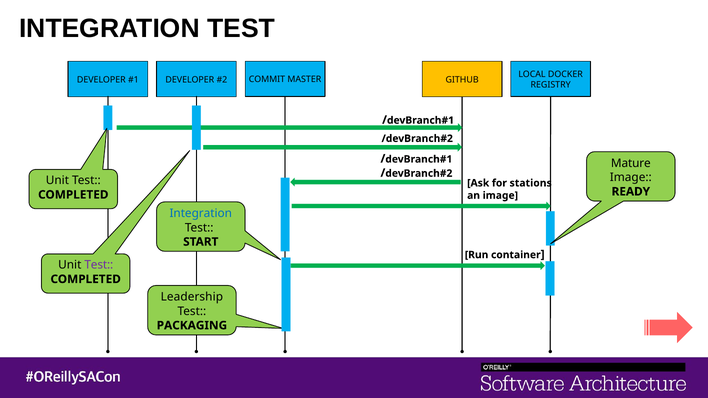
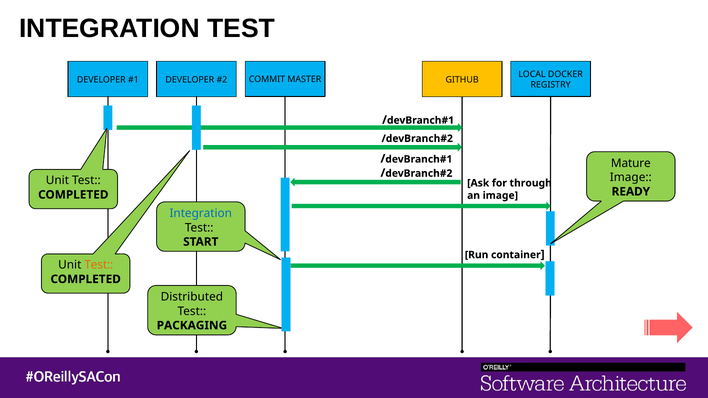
stations: stations -> through
Test at (99, 265) colour: purple -> orange
Leadership: Leadership -> Distributed
